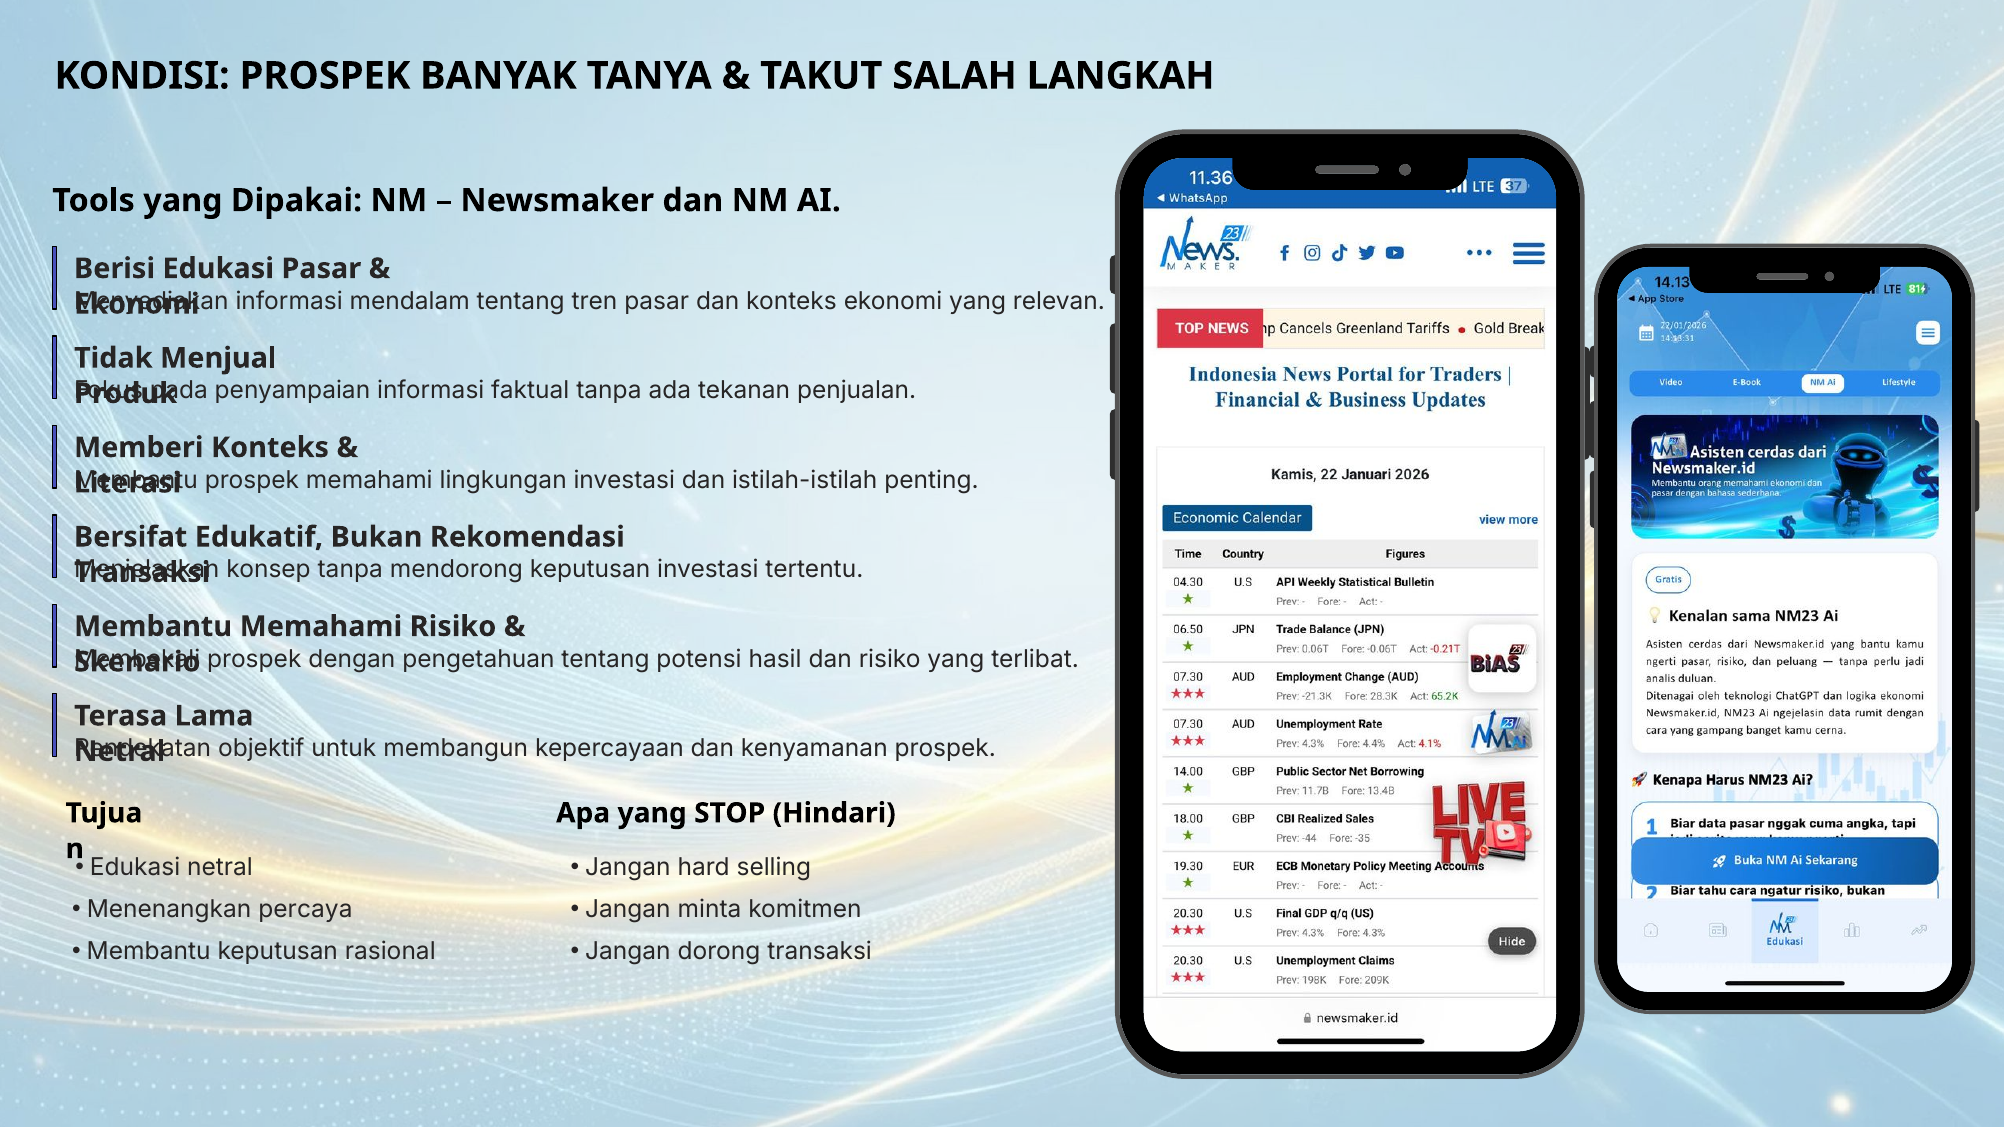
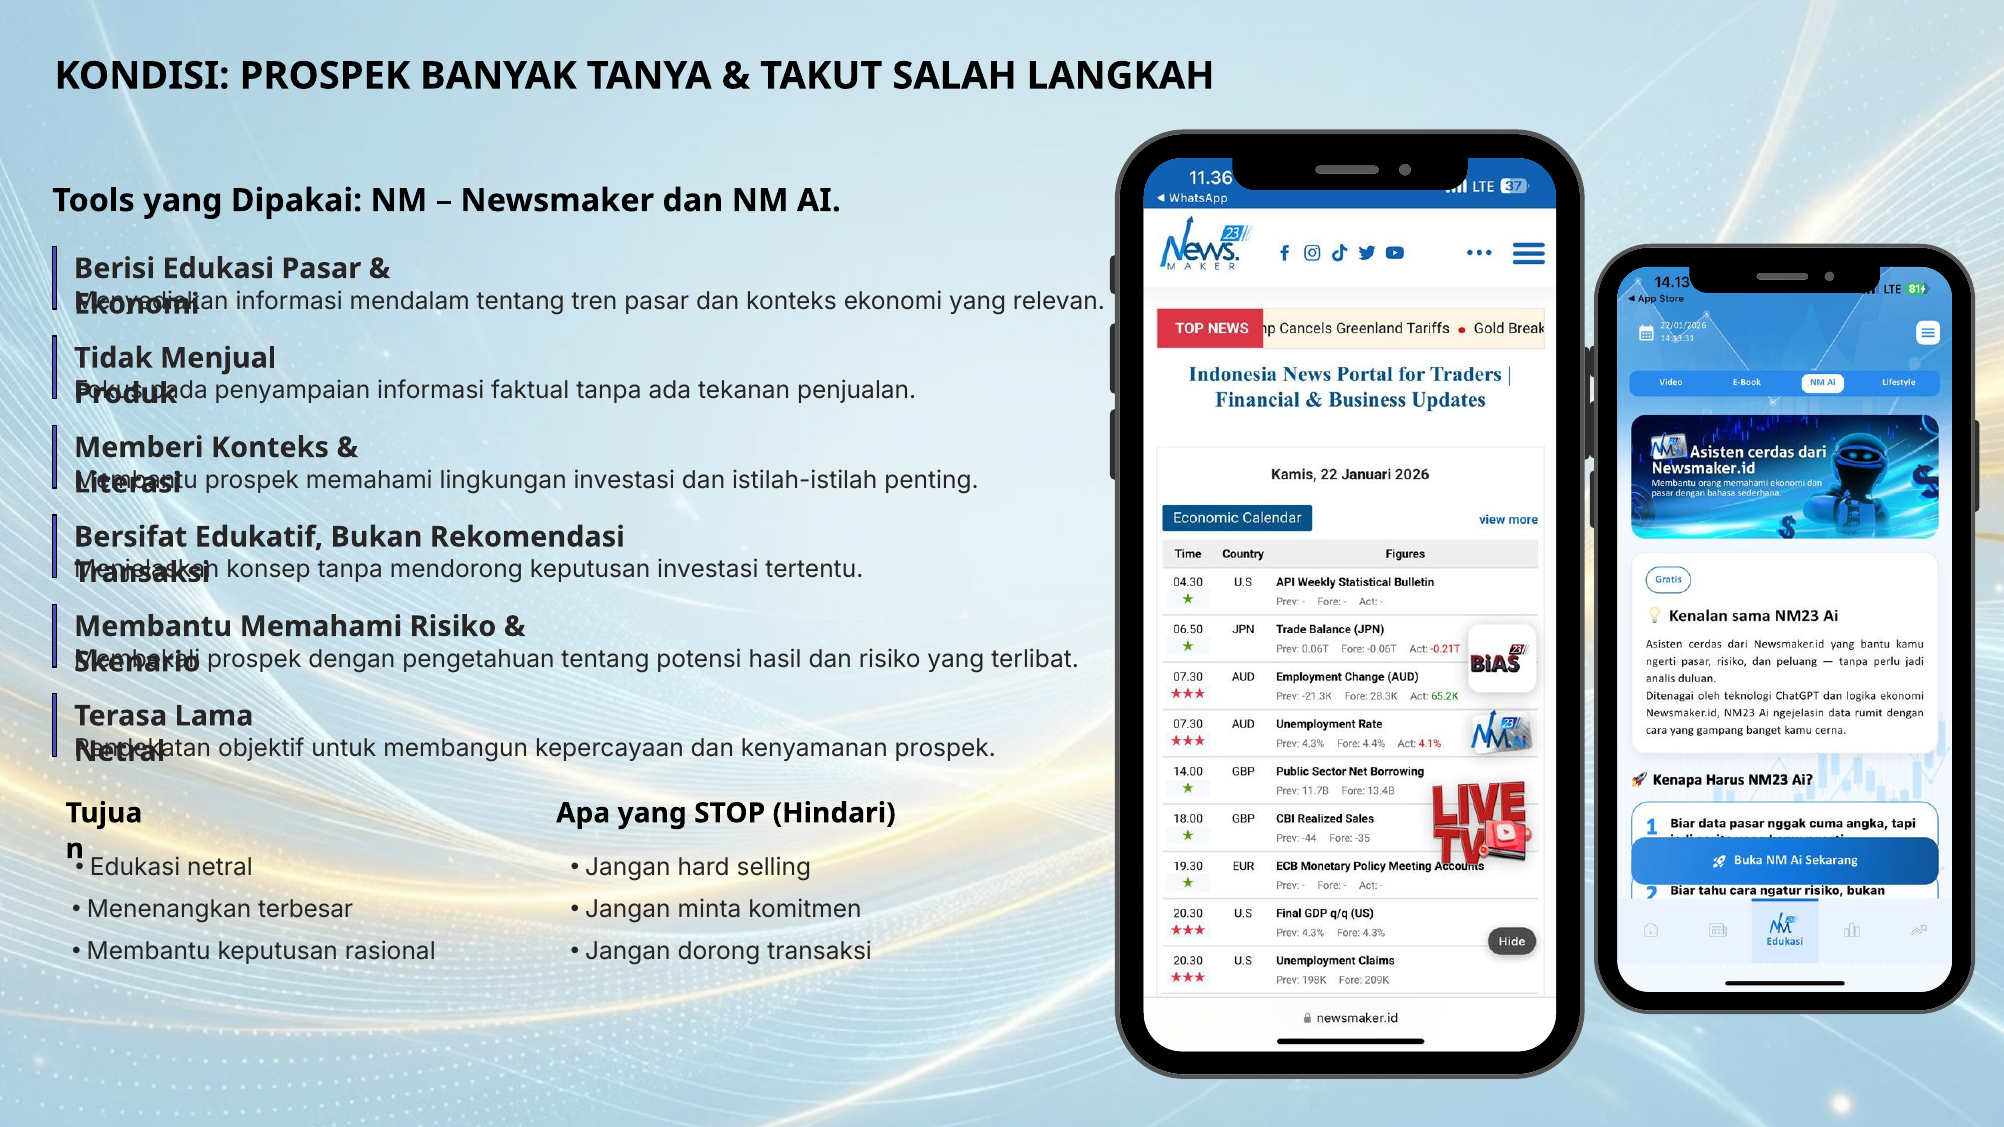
percaya: percaya -> terbesar
